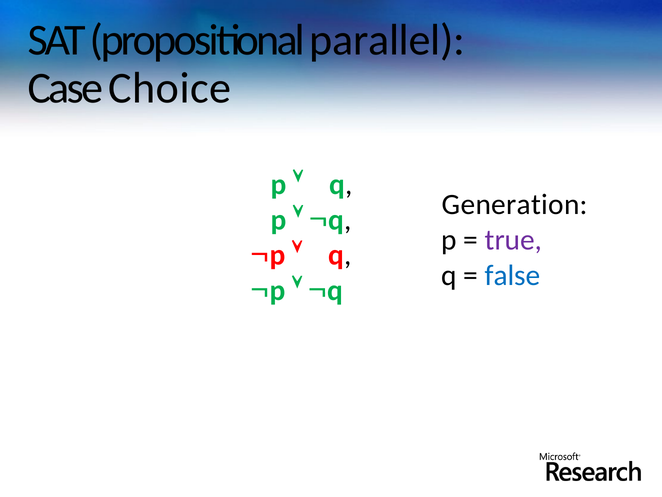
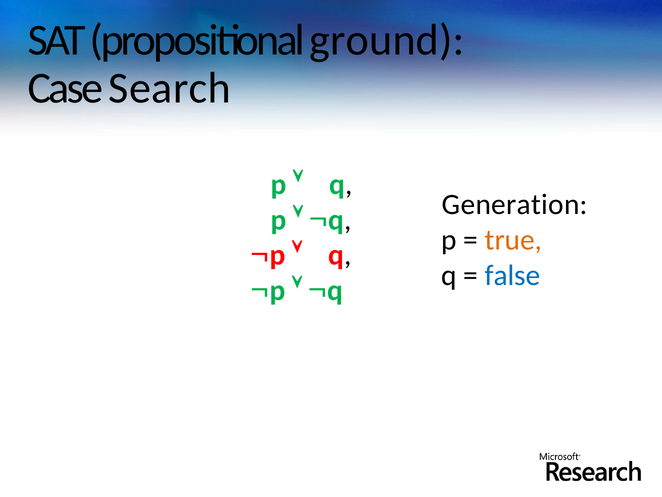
parallel: parallel -> ground
Choice: Choice -> Search
true colour: purple -> orange
